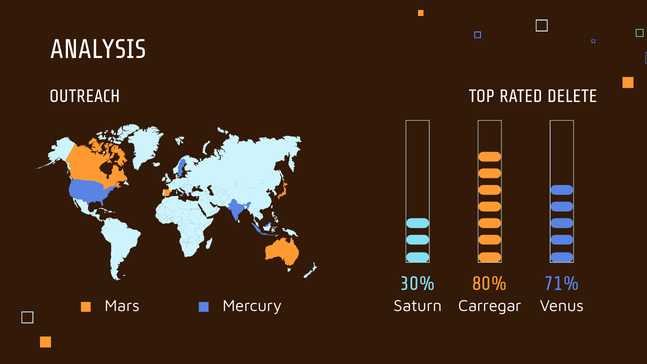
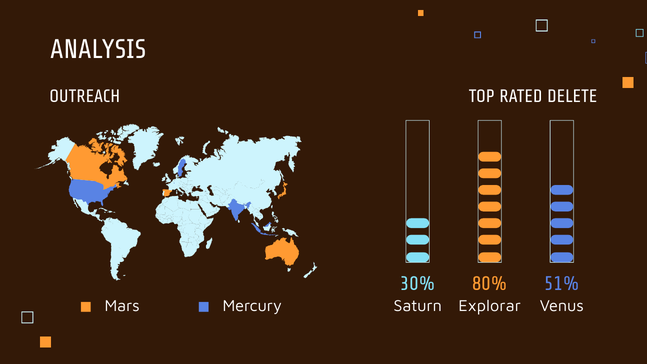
71%: 71% -> 51%
Carregar: Carregar -> Explorar
